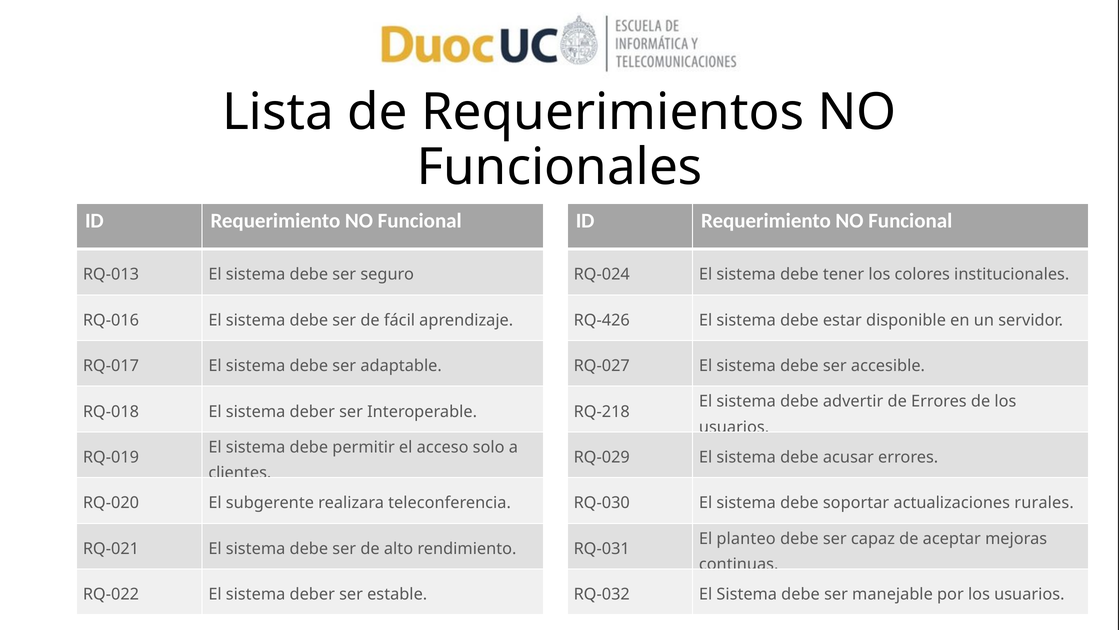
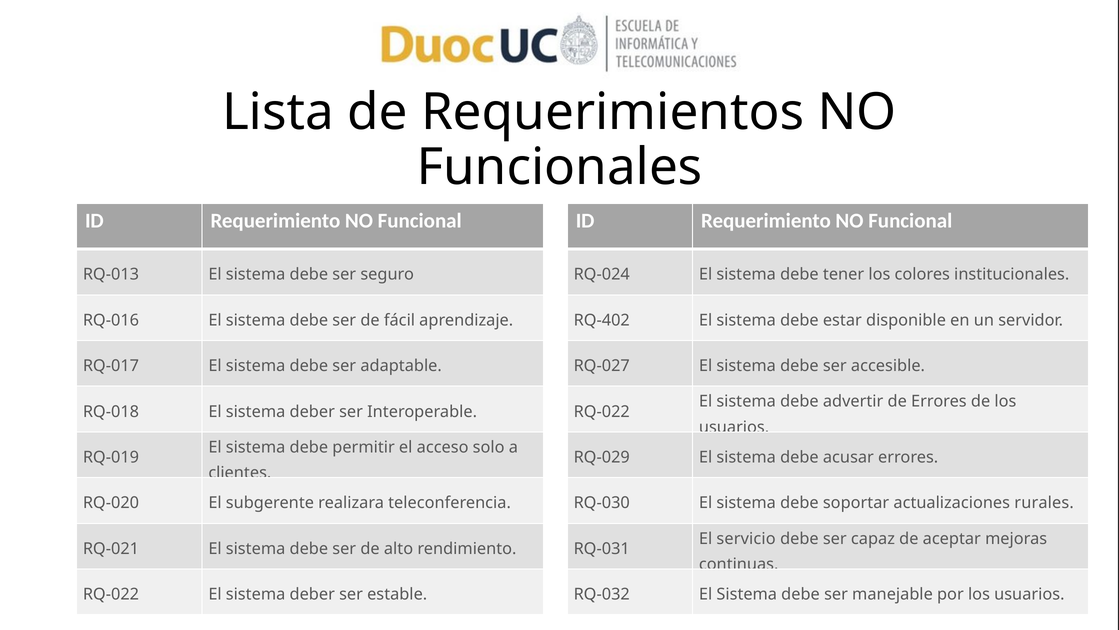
RQ-426: RQ-426 -> RQ-402
RQ-218 at (602, 411): RQ-218 -> RQ-022
planteo: planteo -> servicio
